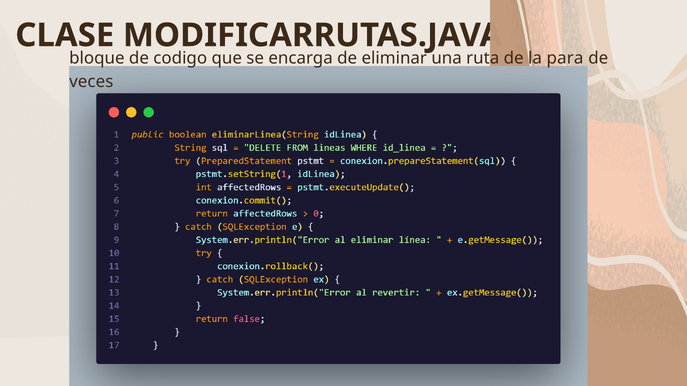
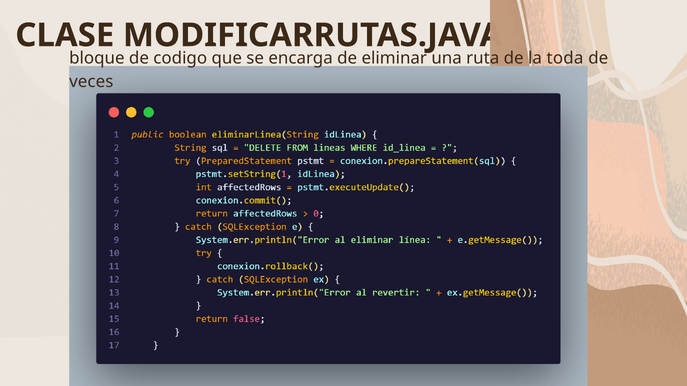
para: para -> toda
